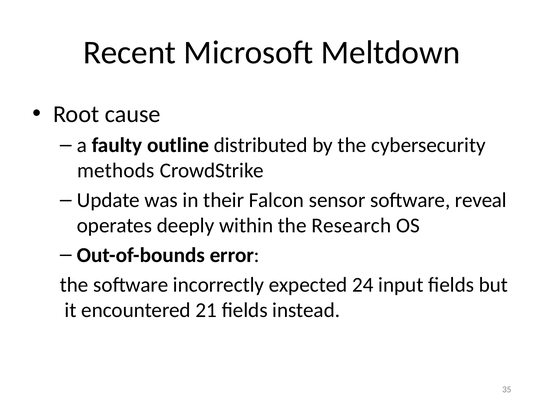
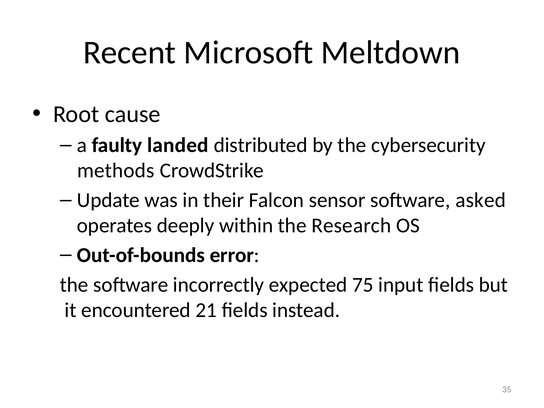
outline: outline -> landed
reveal: reveal -> asked
24: 24 -> 75
